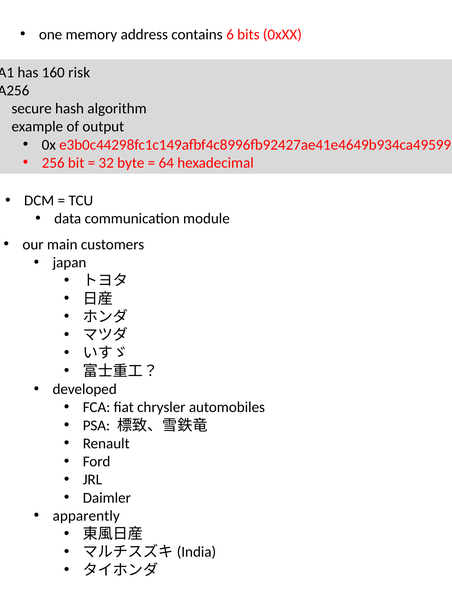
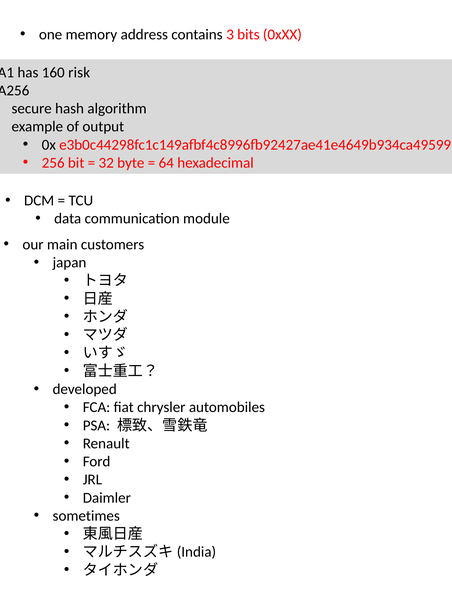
6: 6 -> 3
apparently: apparently -> sometimes
